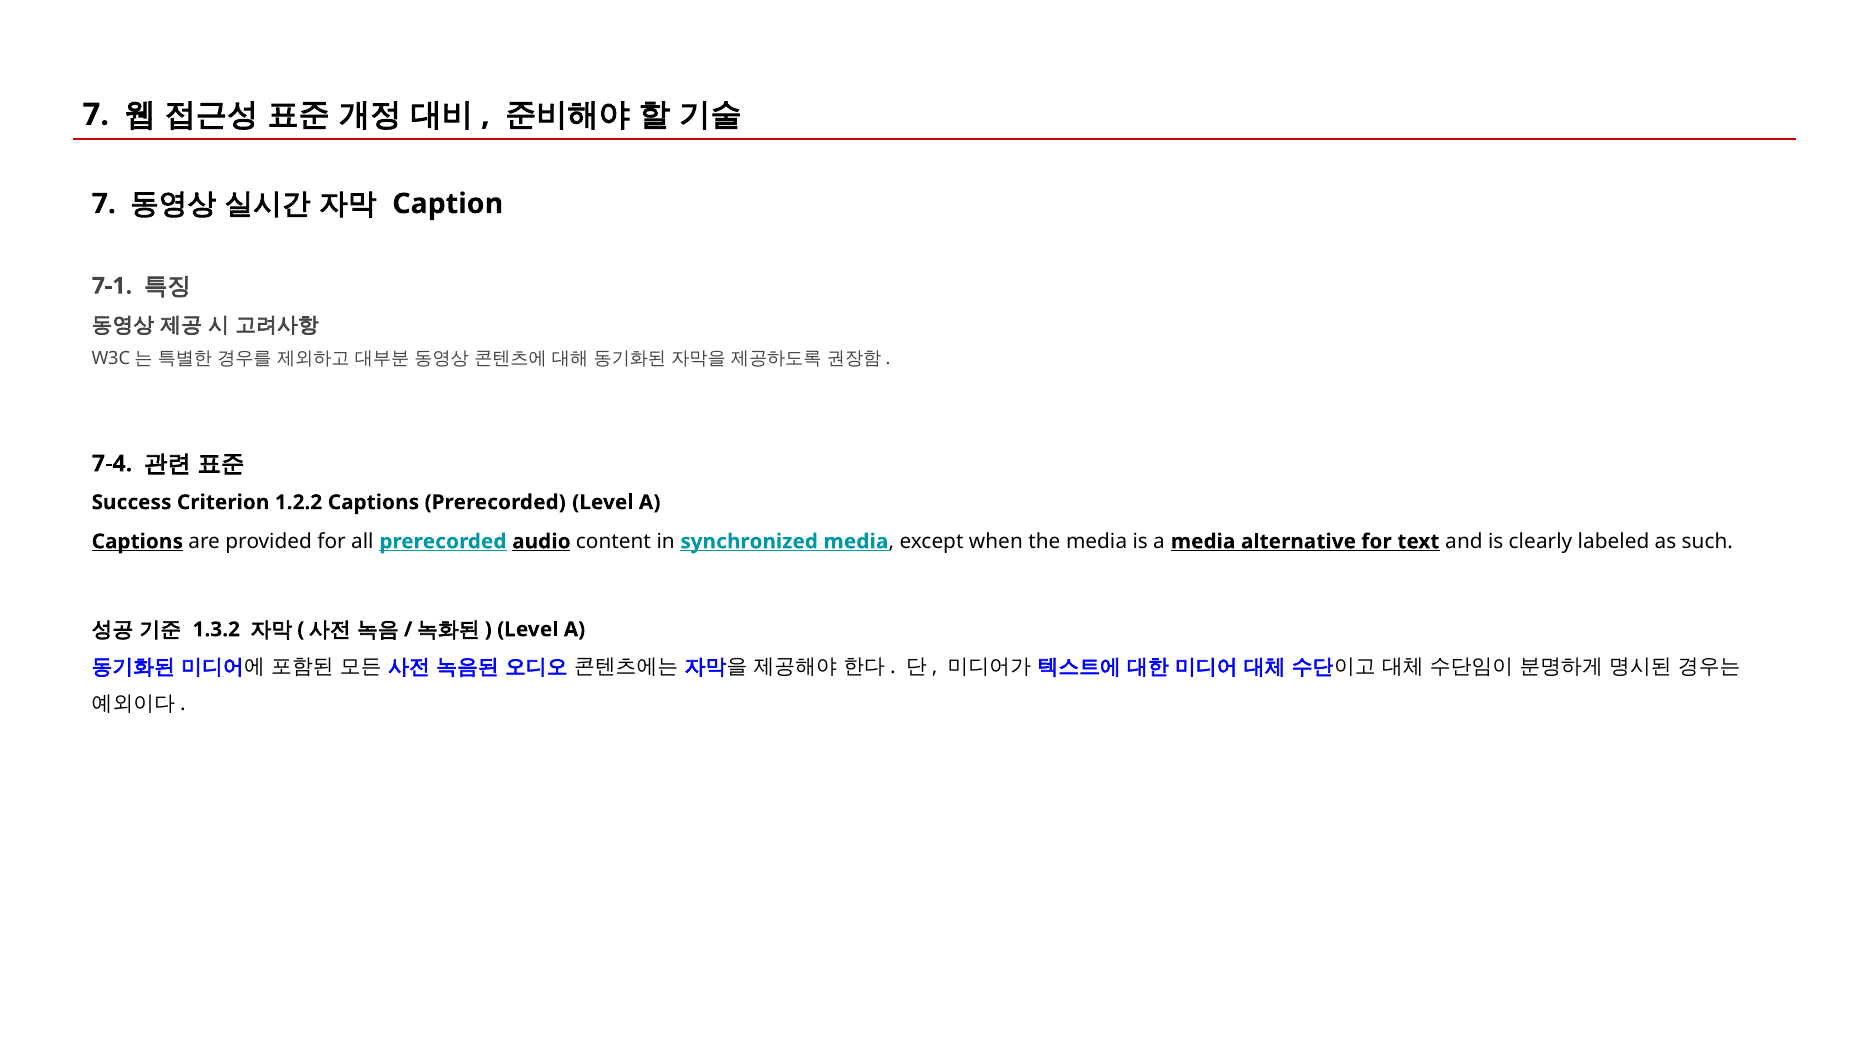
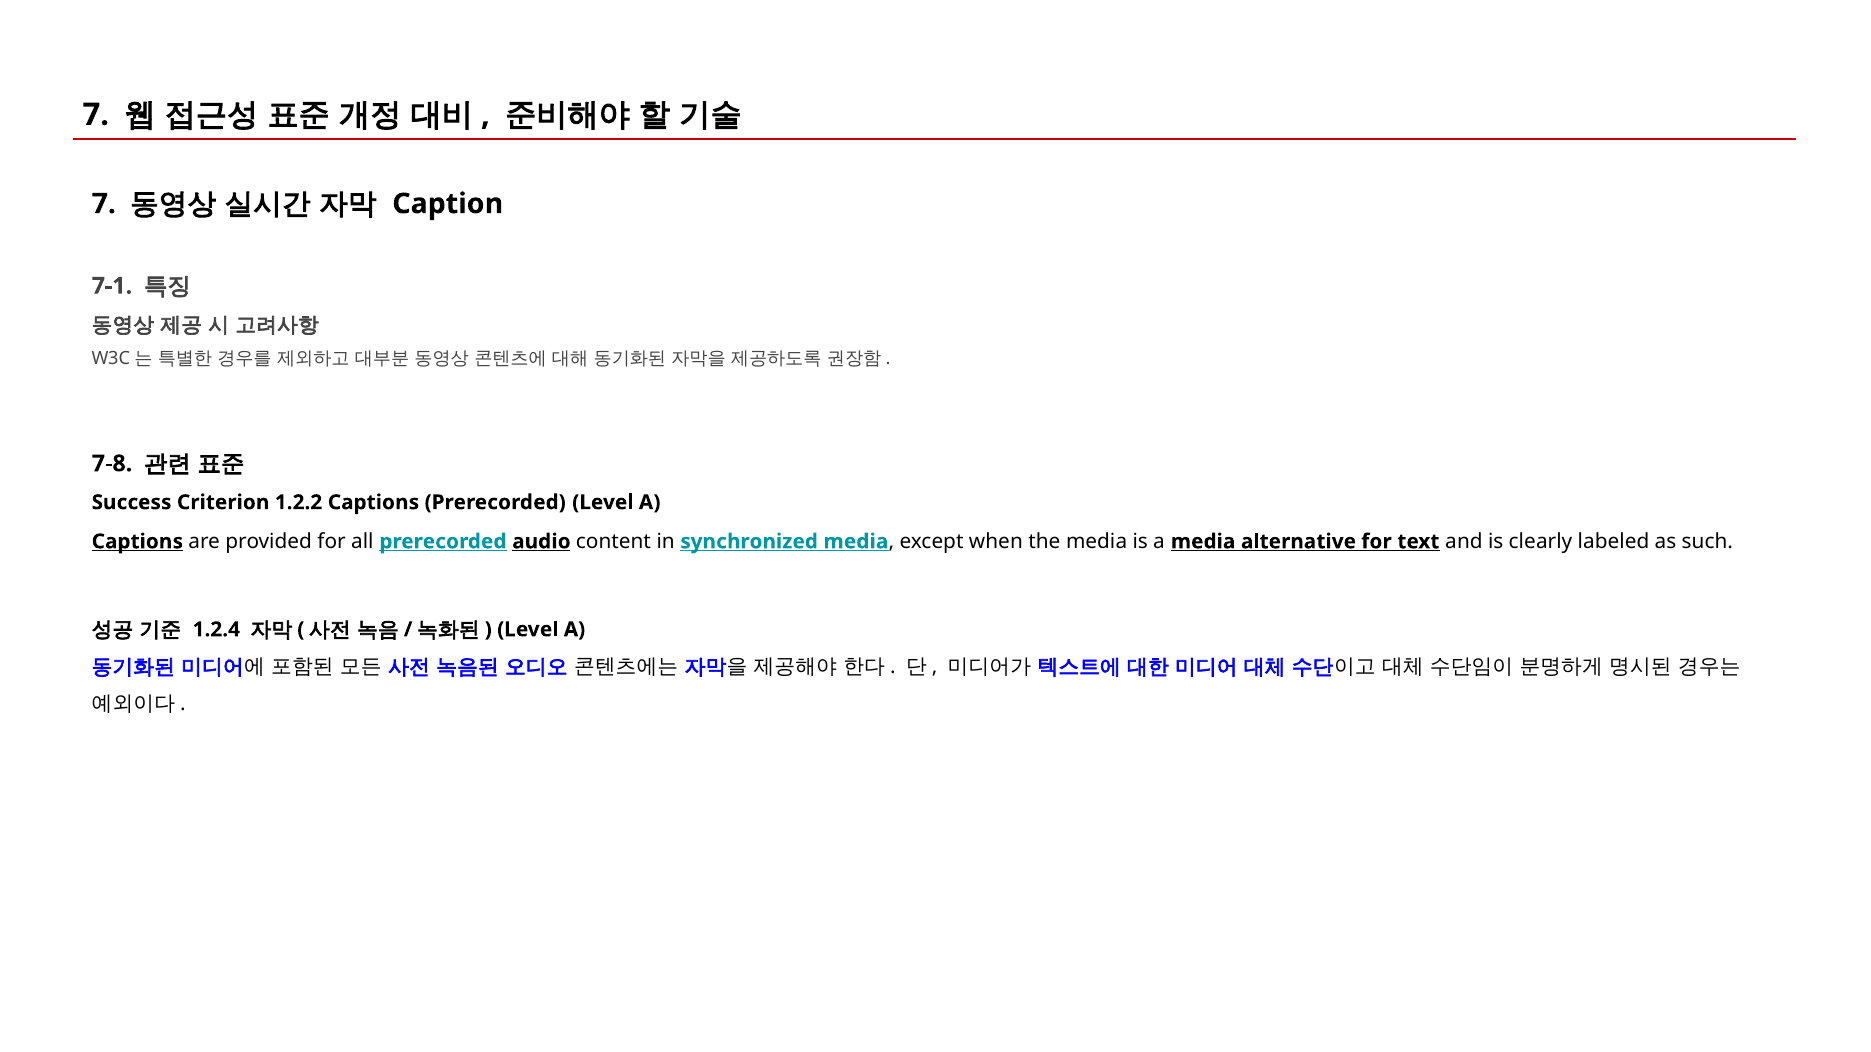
7-4: 7-4 -> 7-8
1.3.2: 1.3.2 -> 1.2.4
